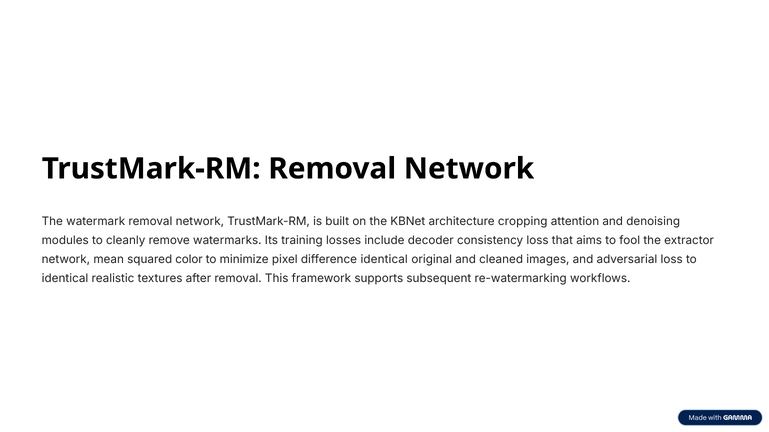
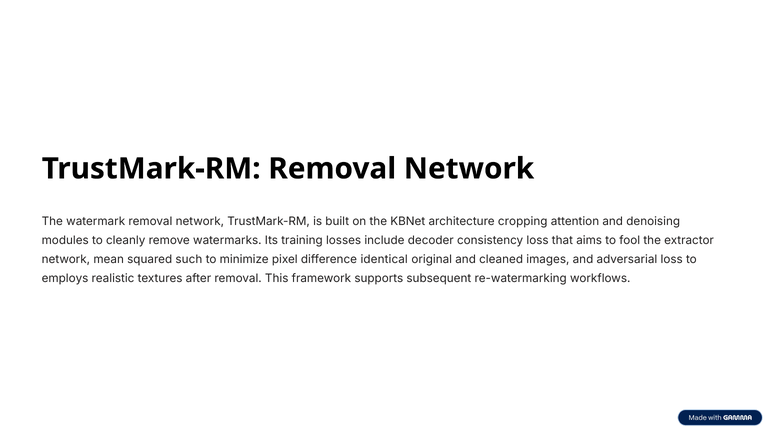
color: color -> such
identical at (65, 279): identical -> employs
